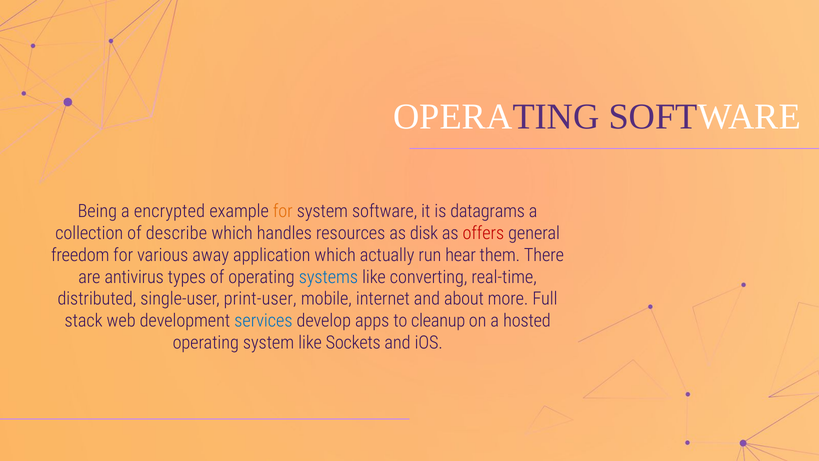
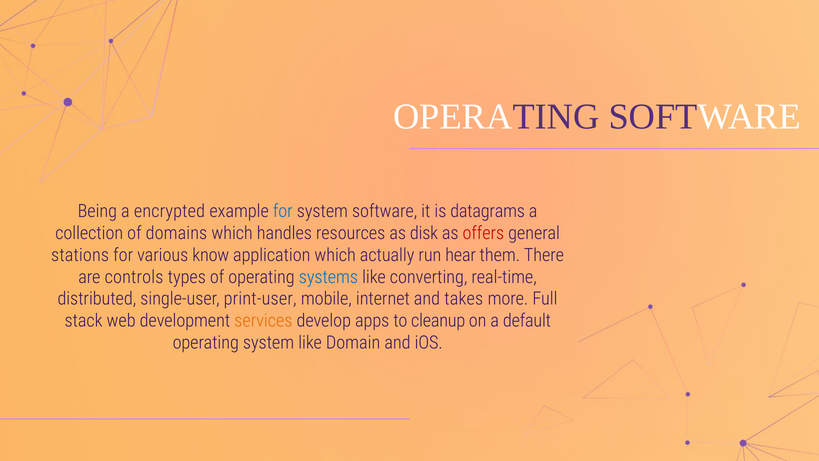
for at (283, 211) colour: orange -> blue
describe: describe -> domains
freedom: freedom -> stations
away: away -> know
antivirus: antivirus -> controls
about: about -> takes
services colour: blue -> orange
hosted: hosted -> default
Sockets: Sockets -> Domain
